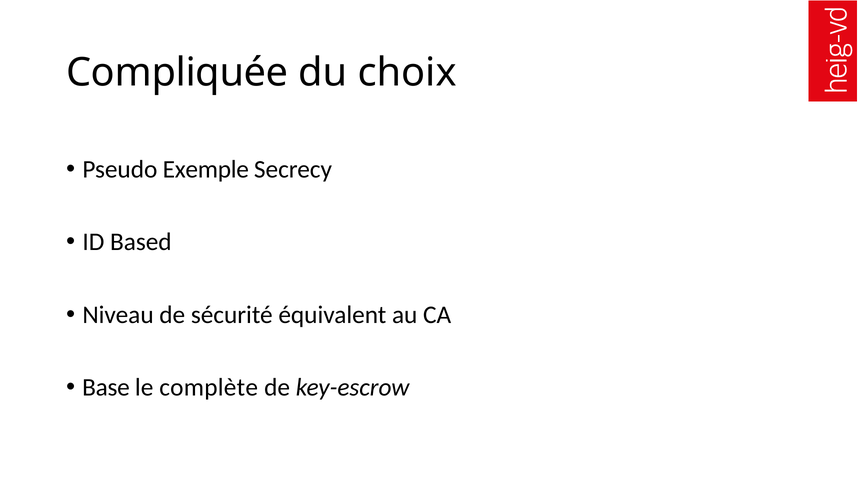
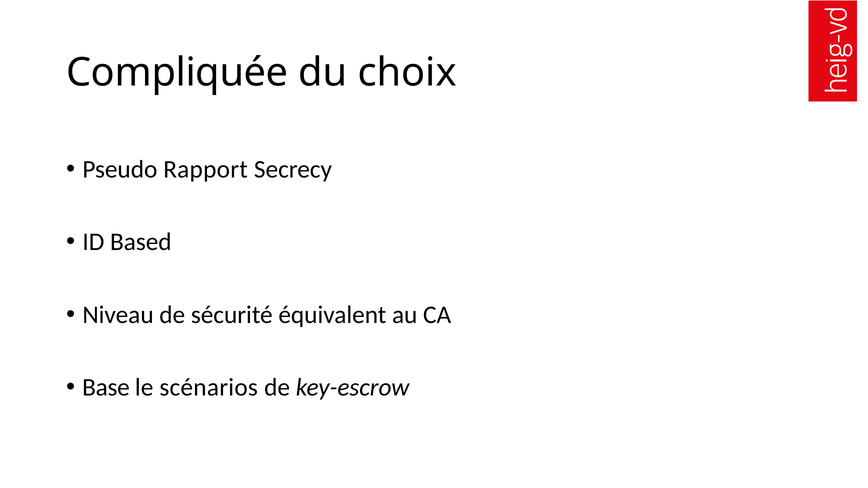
Exemple: Exemple -> Rapport
complète: complète -> scénarios
